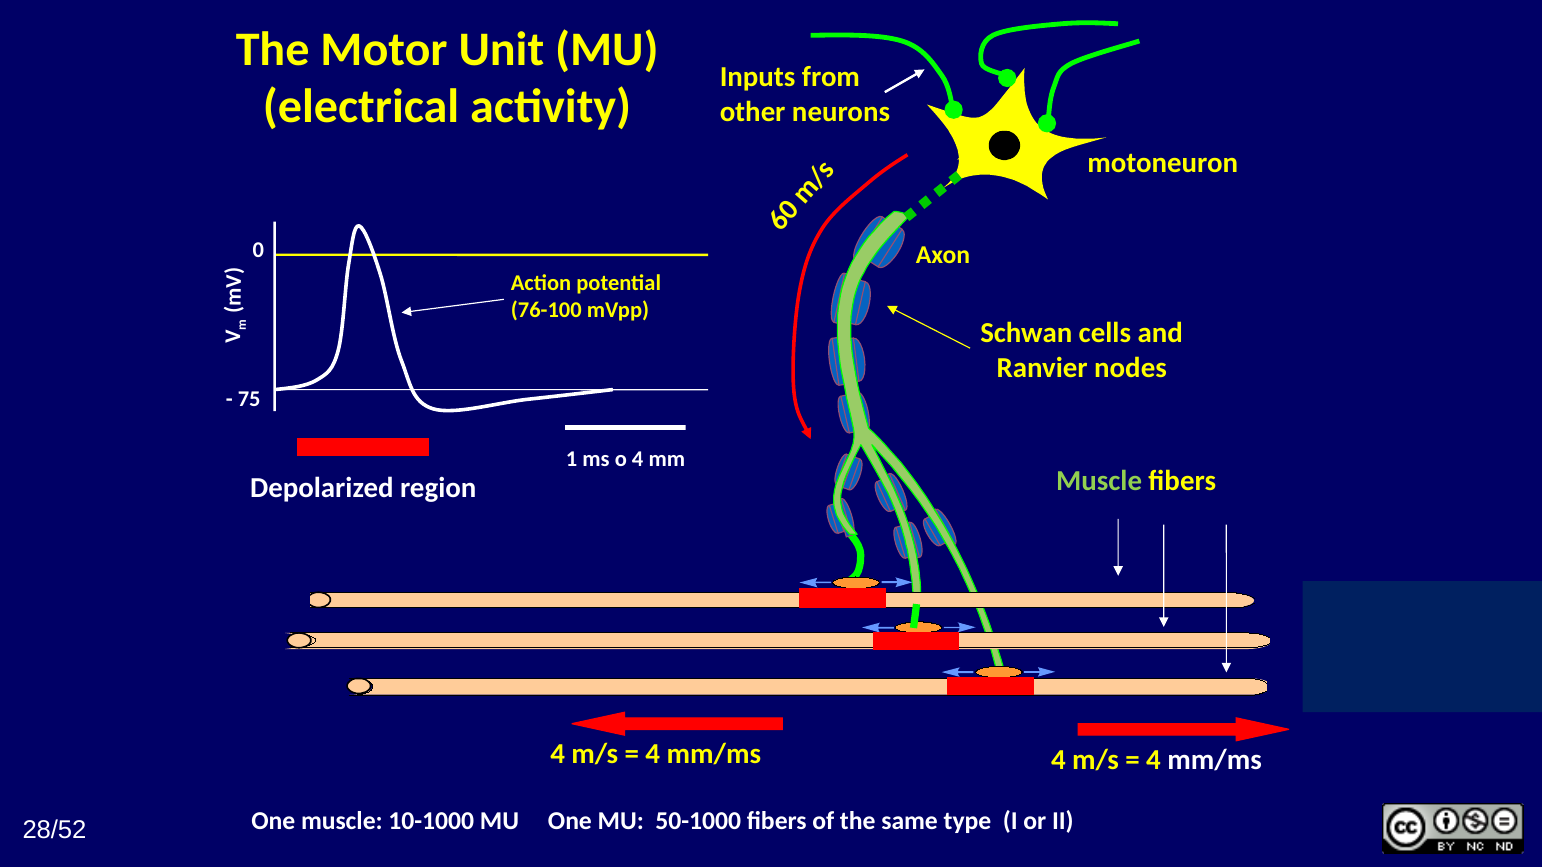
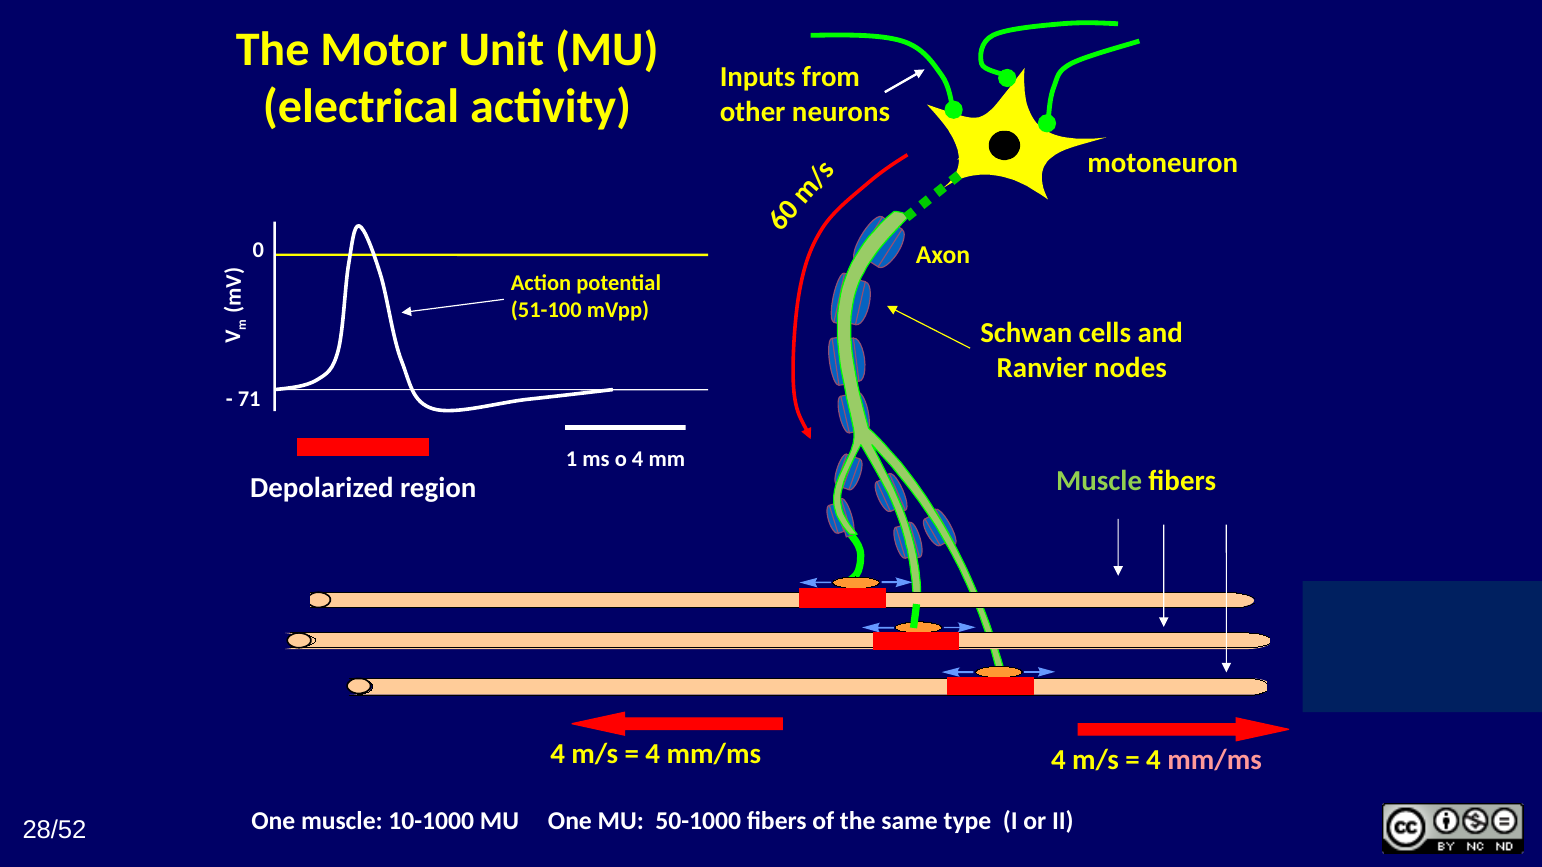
76-100: 76-100 -> 51-100
75: 75 -> 71
mm/ms at (1215, 760) colour: white -> pink
